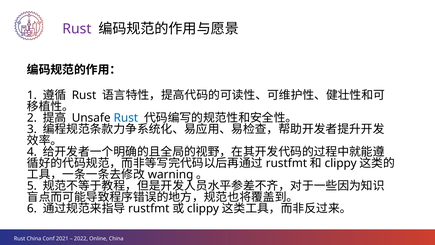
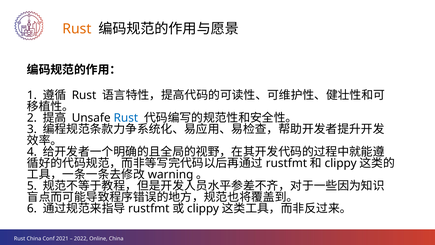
Rust at (77, 29) colour: purple -> orange
